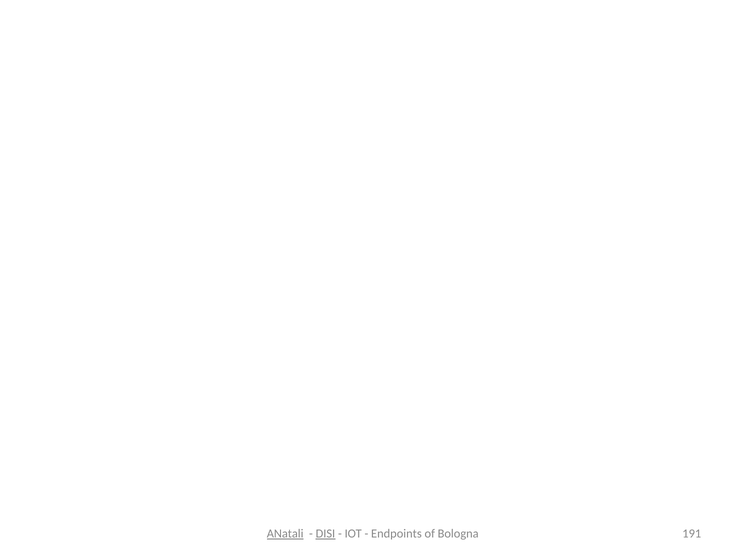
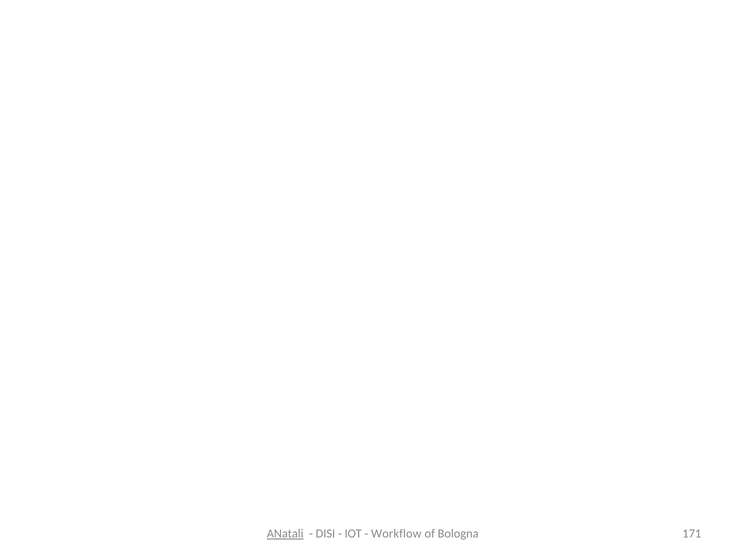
DISI underline: present -> none
Endpoints: Endpoints -> Workflow
191: 191 -> 171
